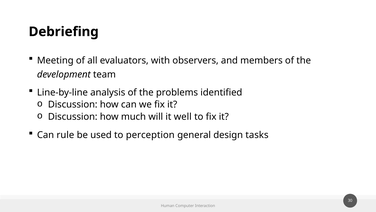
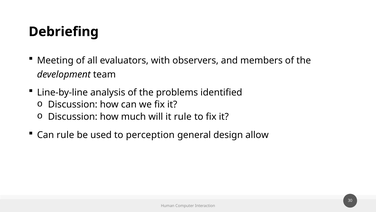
it well: well -> rule
tasks: tasks -> allow
